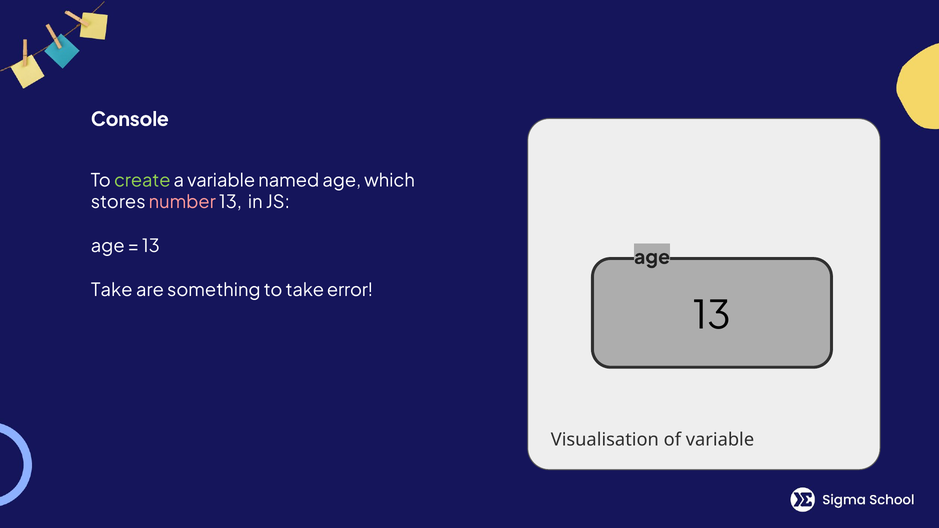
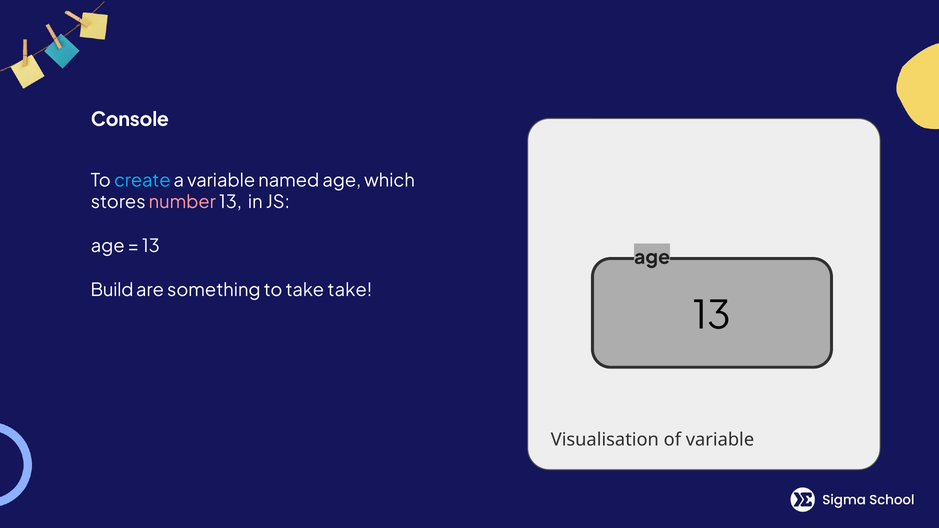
create colour: light green -> light blue
Take at (112, 290): Take -> Build
take error: error -> take
